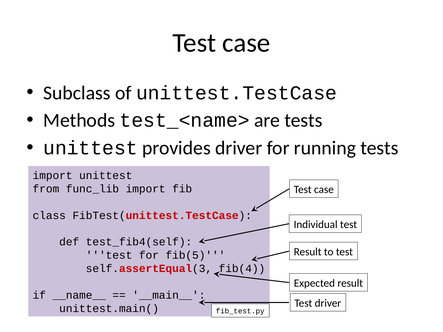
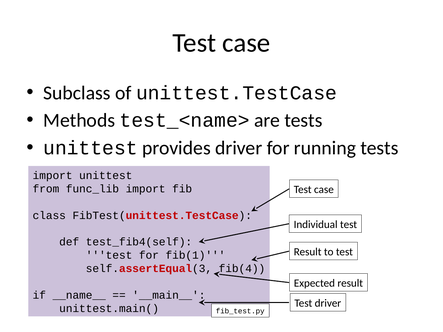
fib(5: fib(5 -> fib(1
